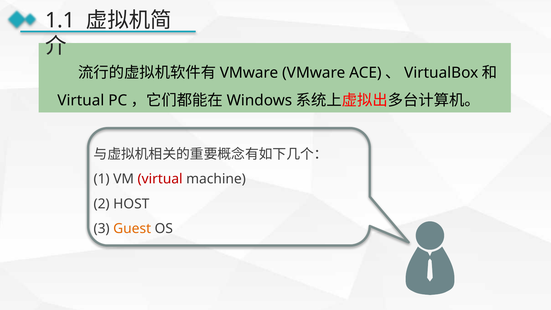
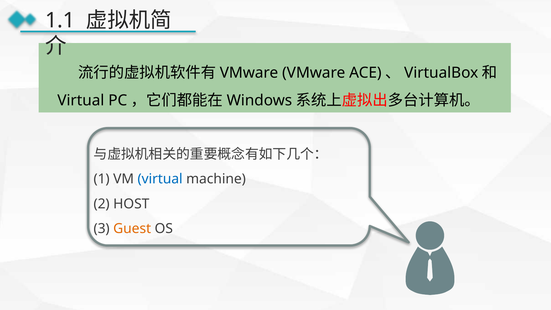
virtual at (160, 179) colour: red -> blue
